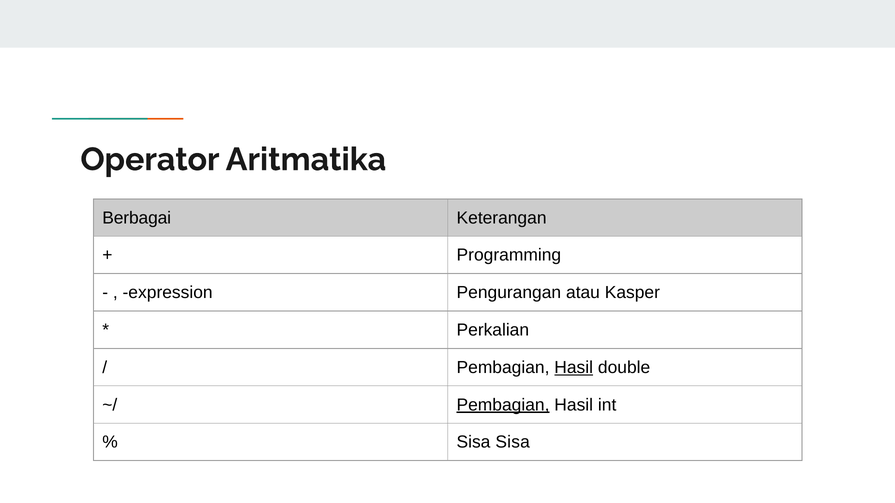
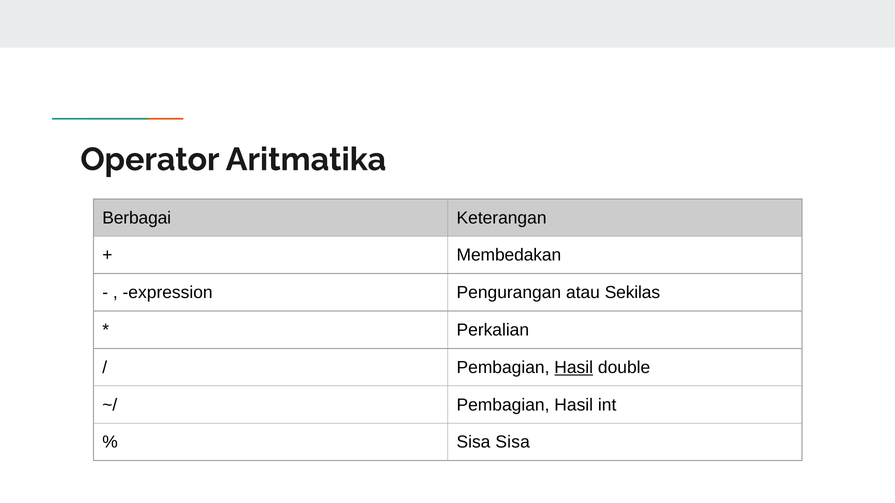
Programming: Programming -> Membedakan
Kasper: Kasper -> Sekilas
Pembagian at (503, 405) underline: present -> none
